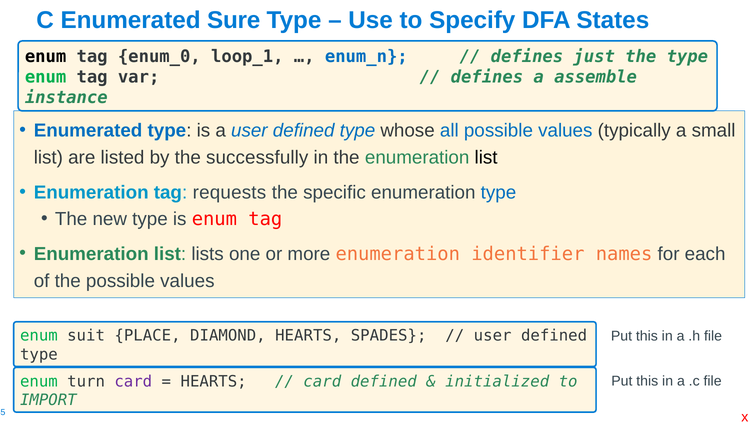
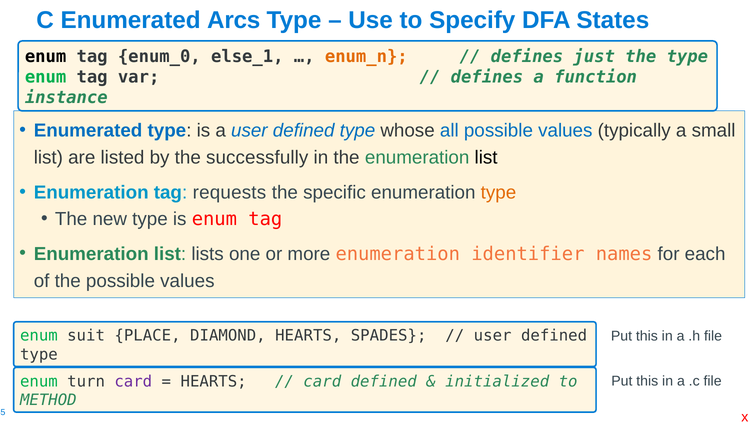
Sure: Sure -> Arcs
loop_1: loop_1 -> else_1
enum_n colour: blue -> orange
assemble: assemble -> function
type at (498, 192) colour: blue -> orange
IMPORT: IMPORT -> METHOD
